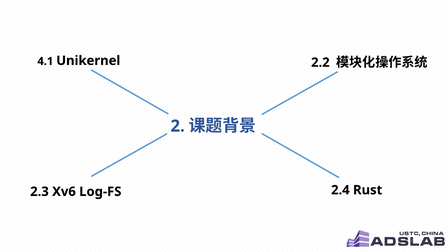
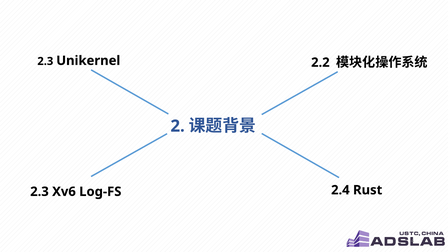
4.1 at (45, 61): 4.1 -> 2.3
